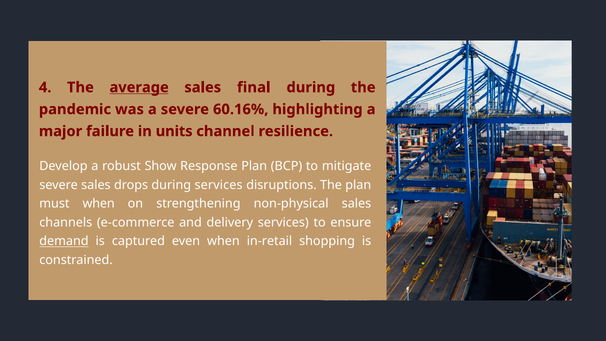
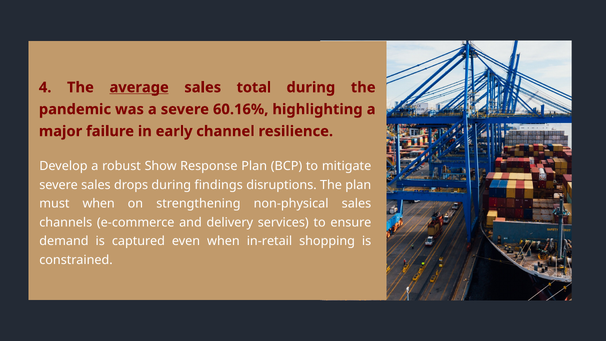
final: final -> total
units: units -> early
during services: services -> findings
demand underline: present -> none
